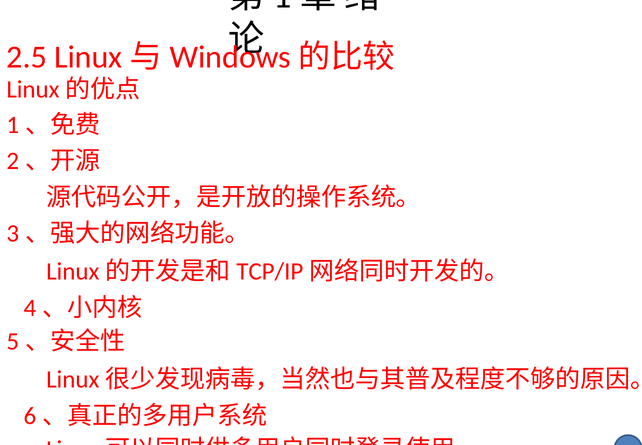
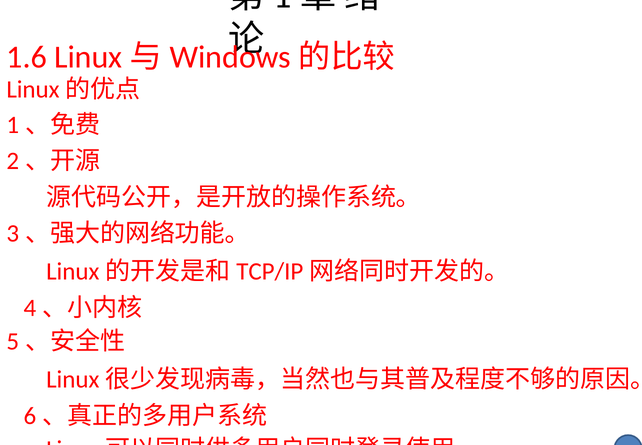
2.5: 2.5 -> 1.6
